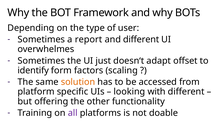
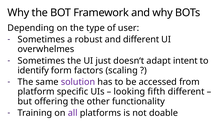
report: report -> robust
offset: offset -> intent
solution colour: orange -> purple
with: with -> fifth
